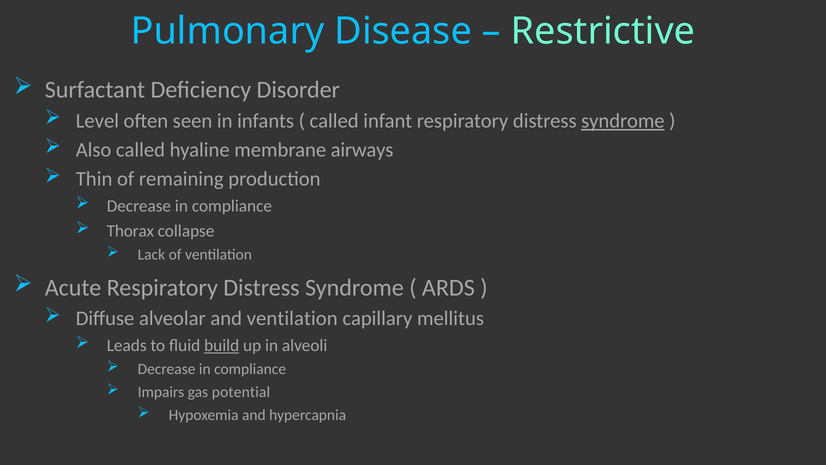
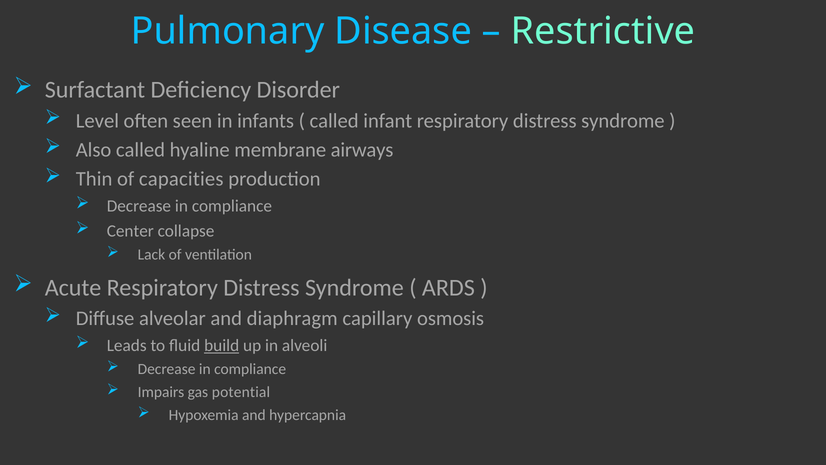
syndrome at (623, 121) underline: present -> none
remaining: remaining -> capacities
Thorax: Thorax -> Center
and ventilation: ventilation -> diaphragm
mellitus: mellitus -> osmosis
